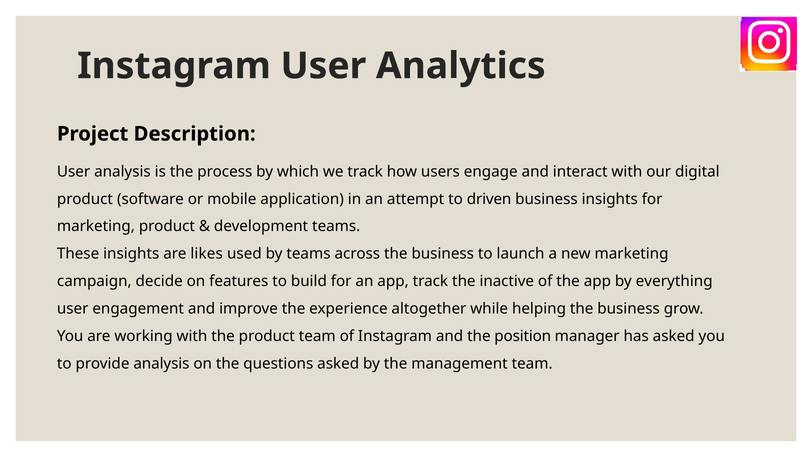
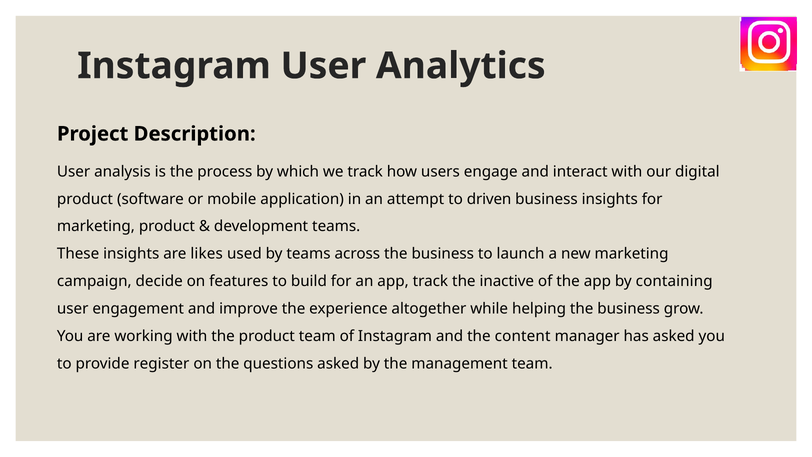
everything: everything -> containing
position: position -> content
provide analysis: analysis -> register
